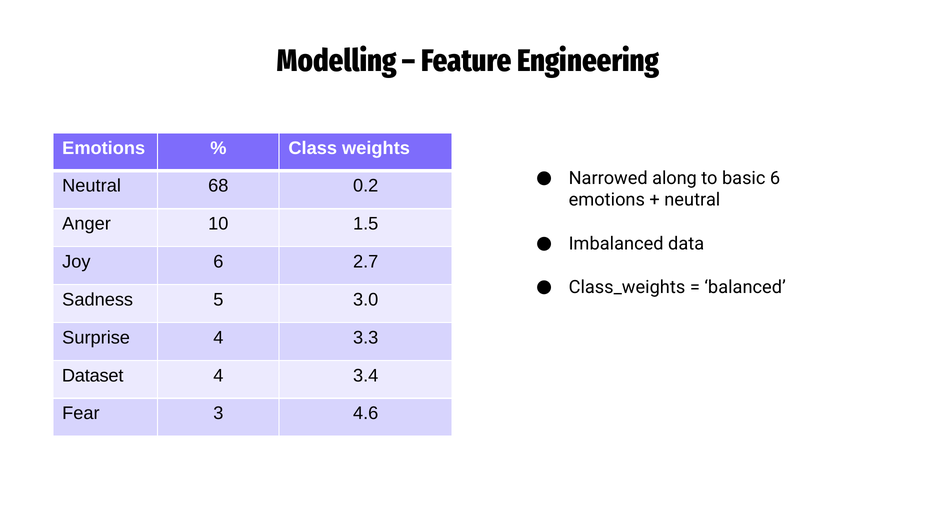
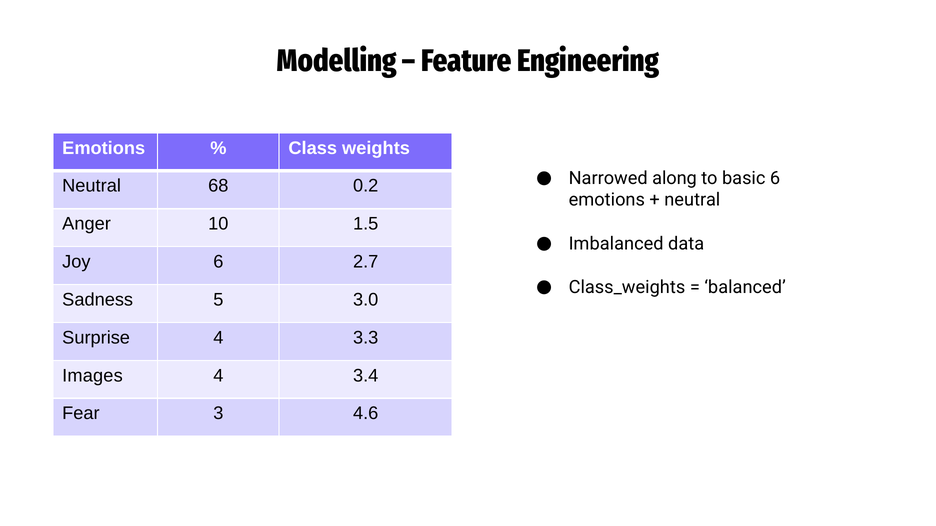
Dataset: Dataset -> Images
